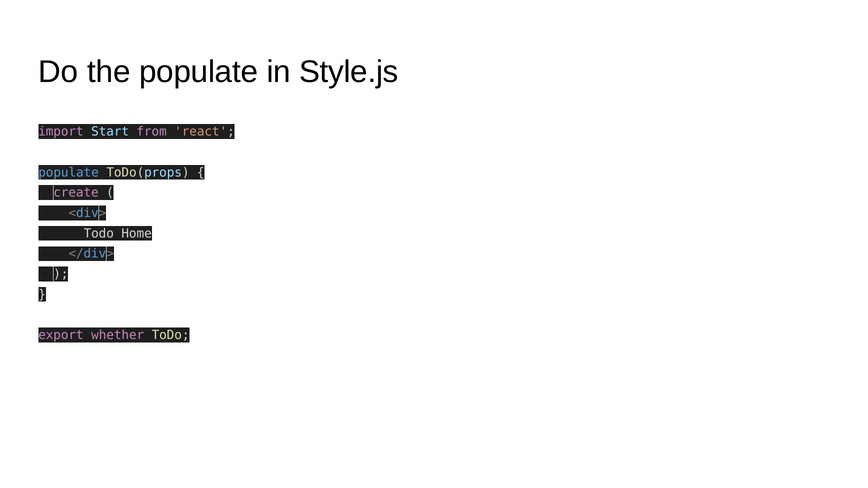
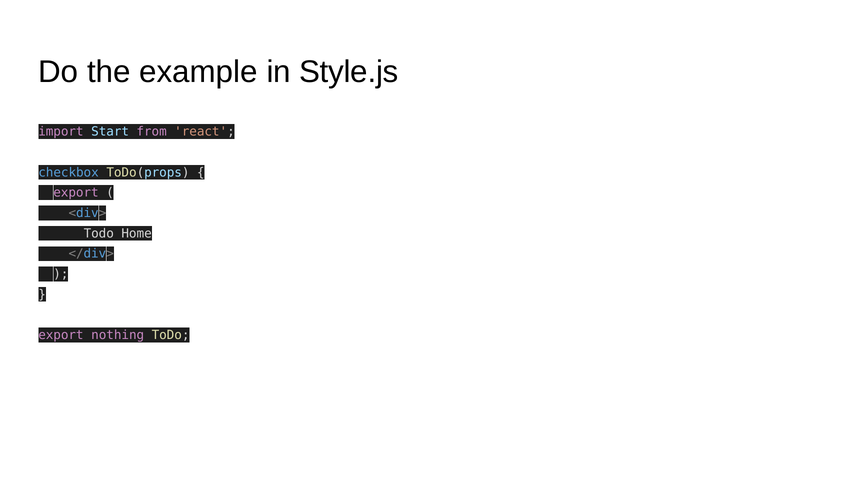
the populate: populate -> example
populate at (69, 172): populate -> checkbox
create at (76, 193): create -> export
whether: whether -> nothing
